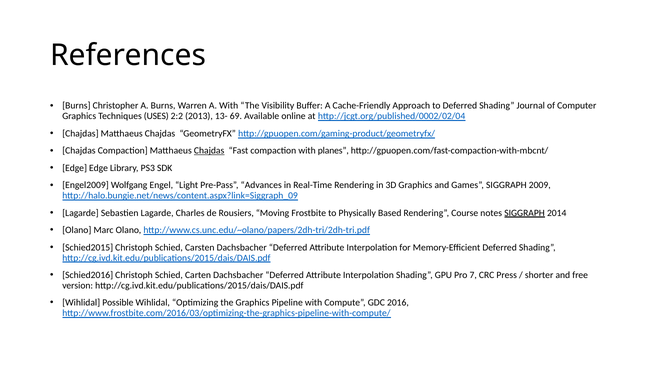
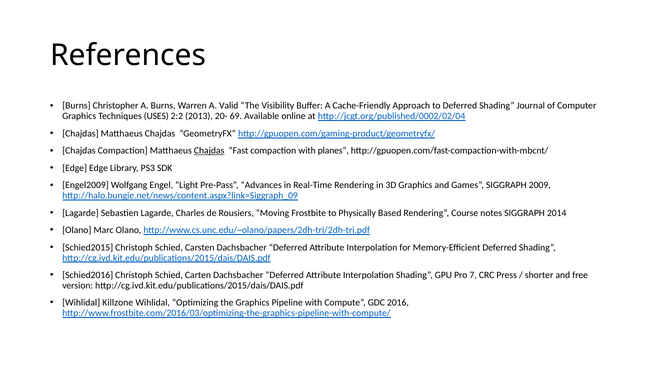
A With: With -> Valid
13-: 13- -> 20-
SIGGRAPH at (525, 213) underline: present -> none
Possible: Possible -> Killzone
